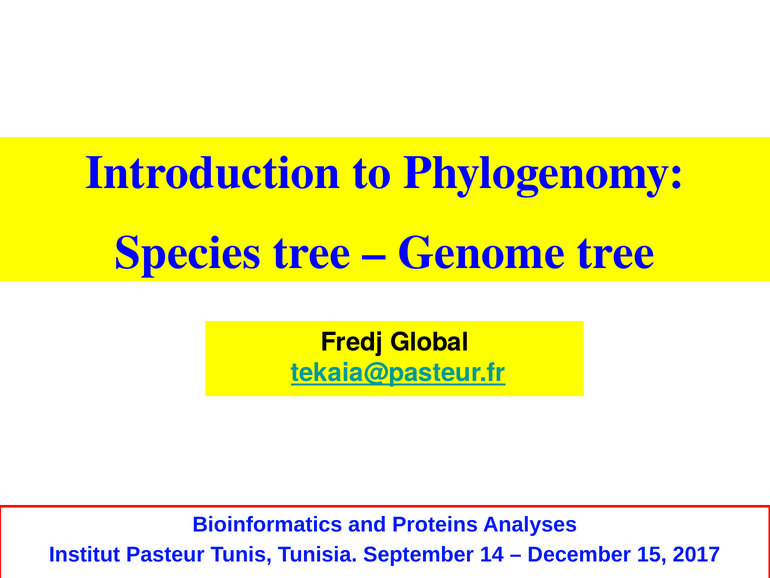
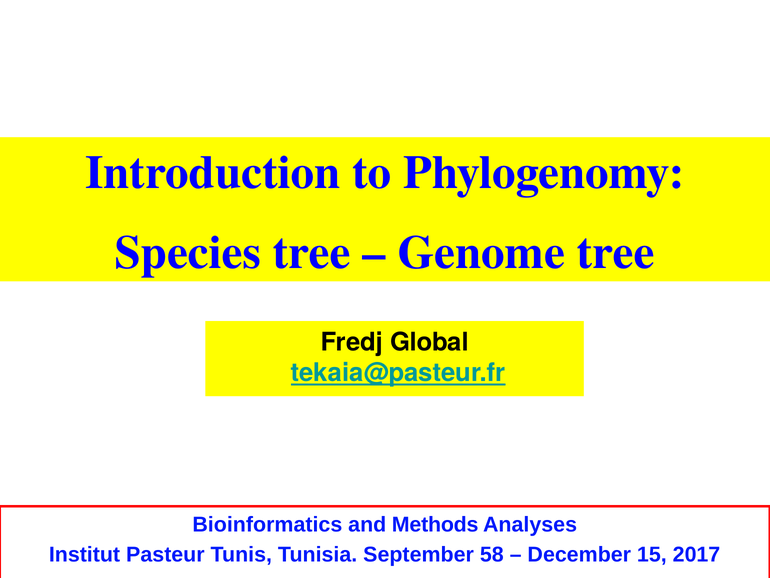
Proteins: Proteins -> Methods
14: 14 -> 58
